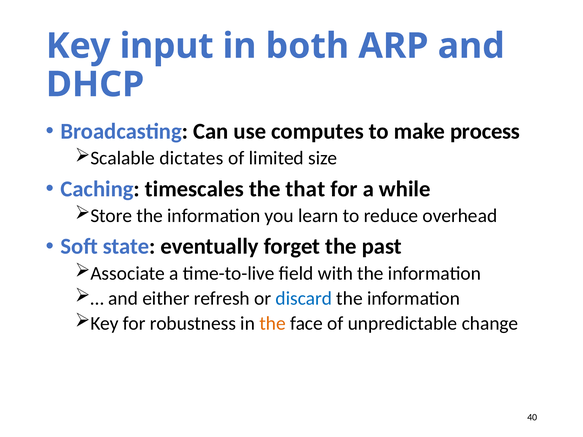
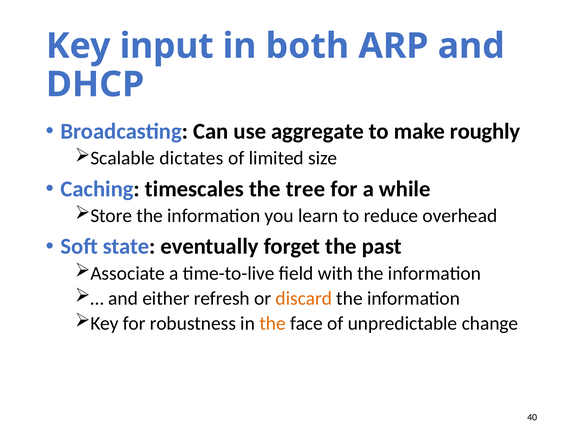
computes: computes -> aggregate
process: process -> roughly
that: that -> tree
discard colour: blue -> orange
